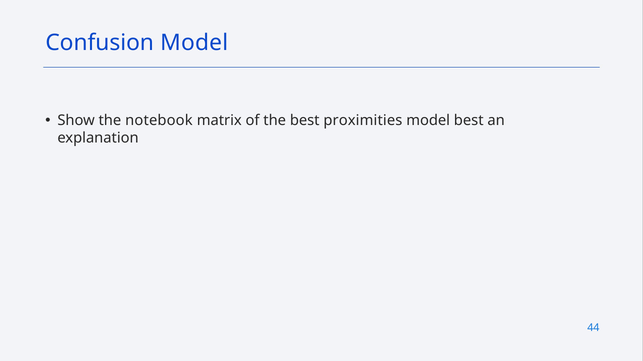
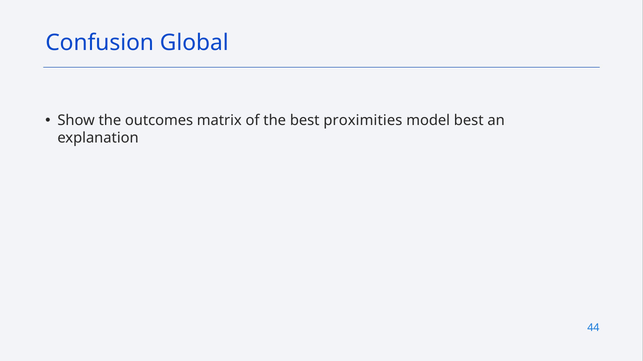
Confusion Model: Model -> Global
notebook: notebook -> outcomes
